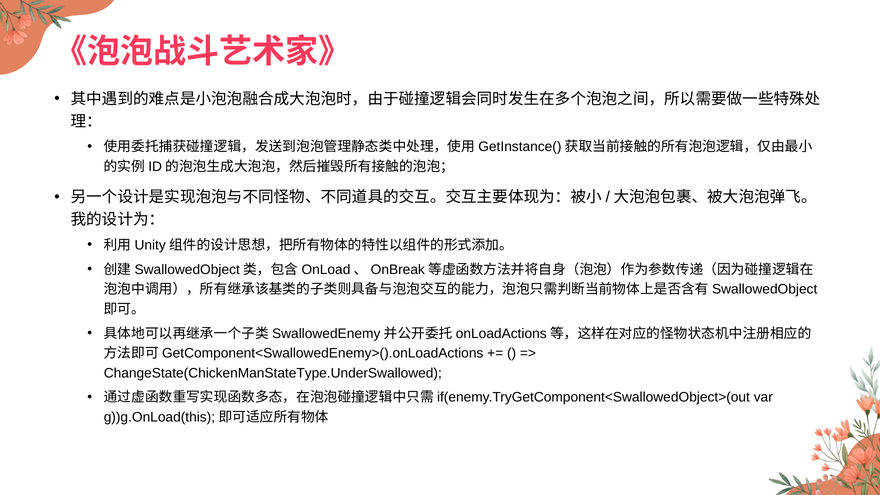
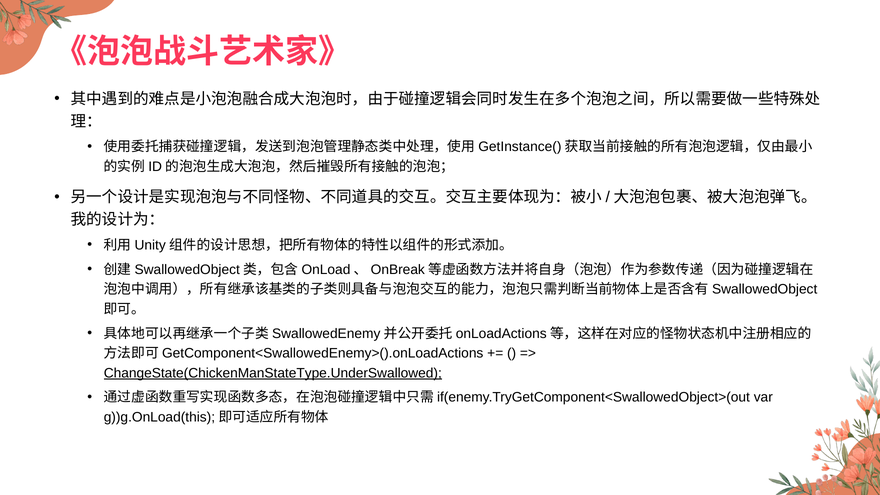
ChangeState(ChickenManStateType.UnderSwallowed underline: none -> present
